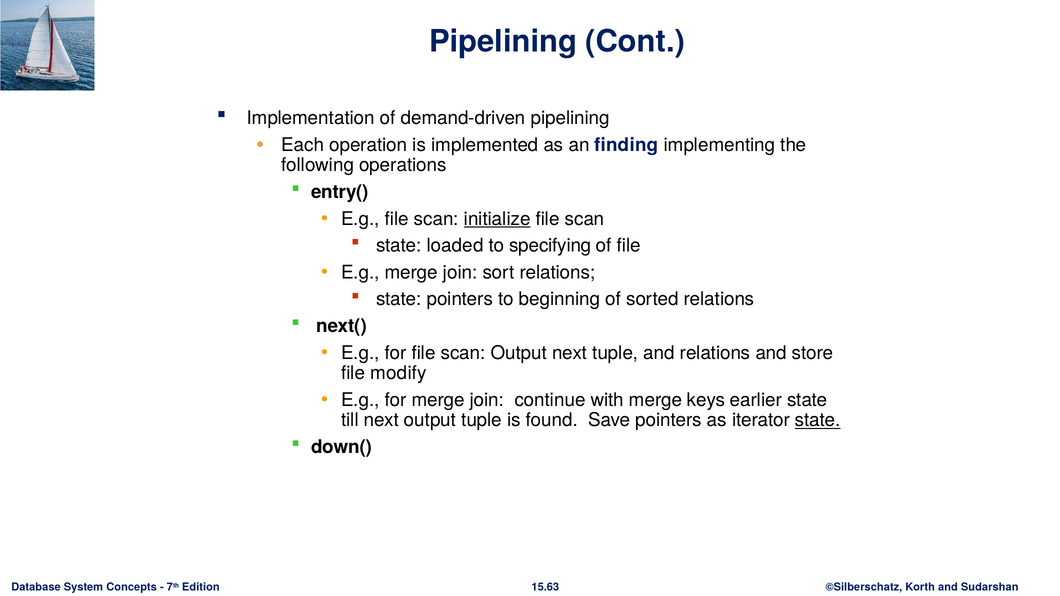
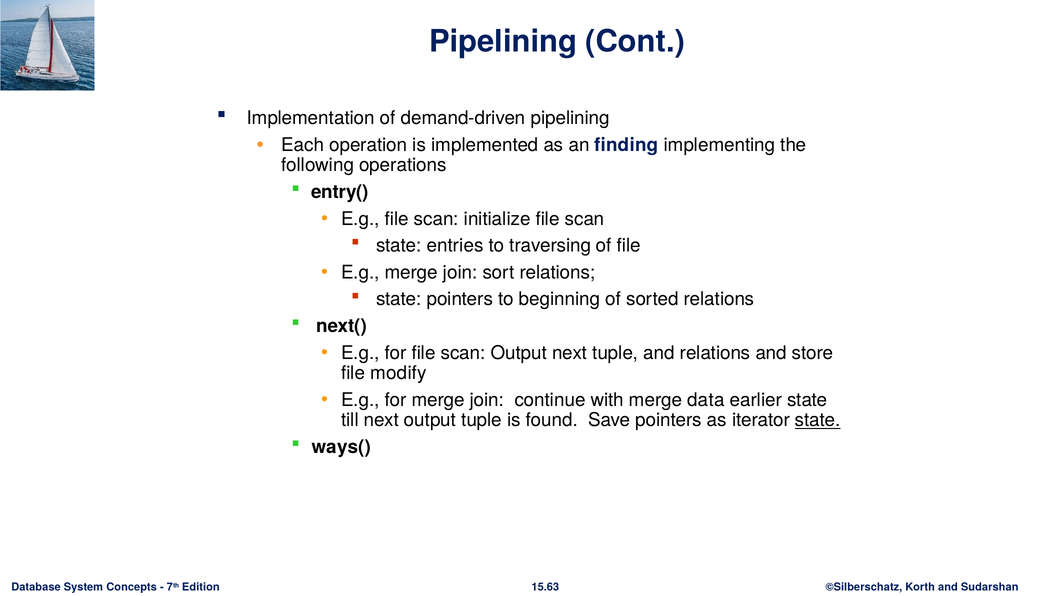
initialize underline: present -> none
loaded: loaded -> entries
specifying: specifying -> traversing
keys: keys -> data
down(: down( -> ways(
